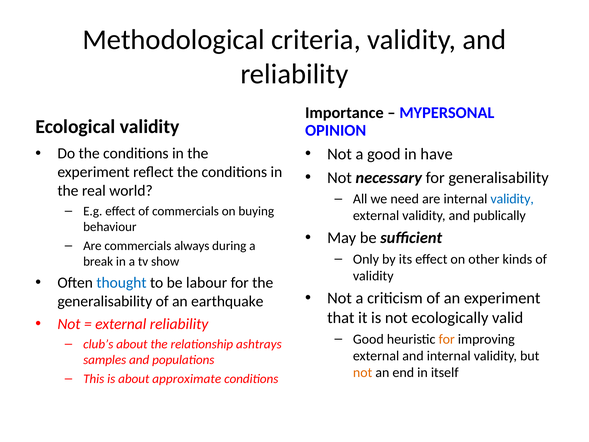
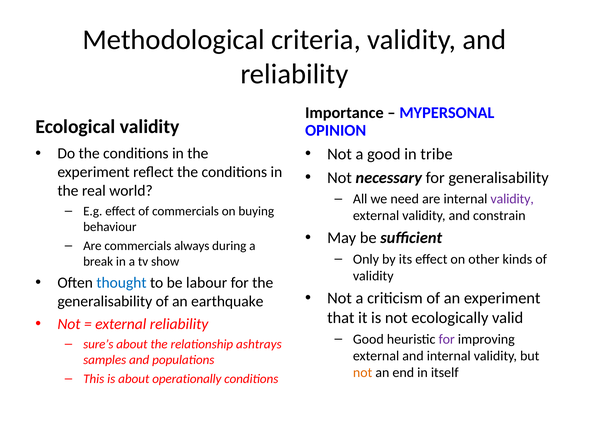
have: have -> tribe
validity at (512, 199) colour: blue -> purple
publically: publically -> constrain
for at (447, 339) colour: orange -> purple
club’s: club’s -> sure’s
approximate: approximate -> operationally
